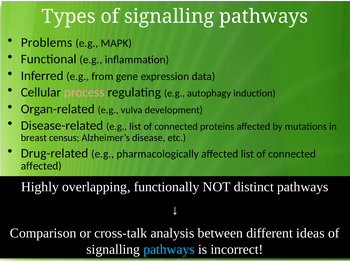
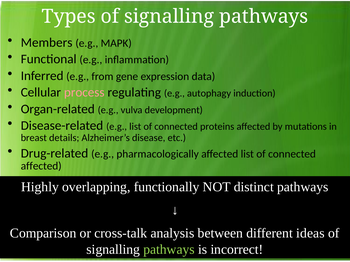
Problems: Problems -> Members
census: census -> details
pathways at (169, 250) colour: light blue -> light green
